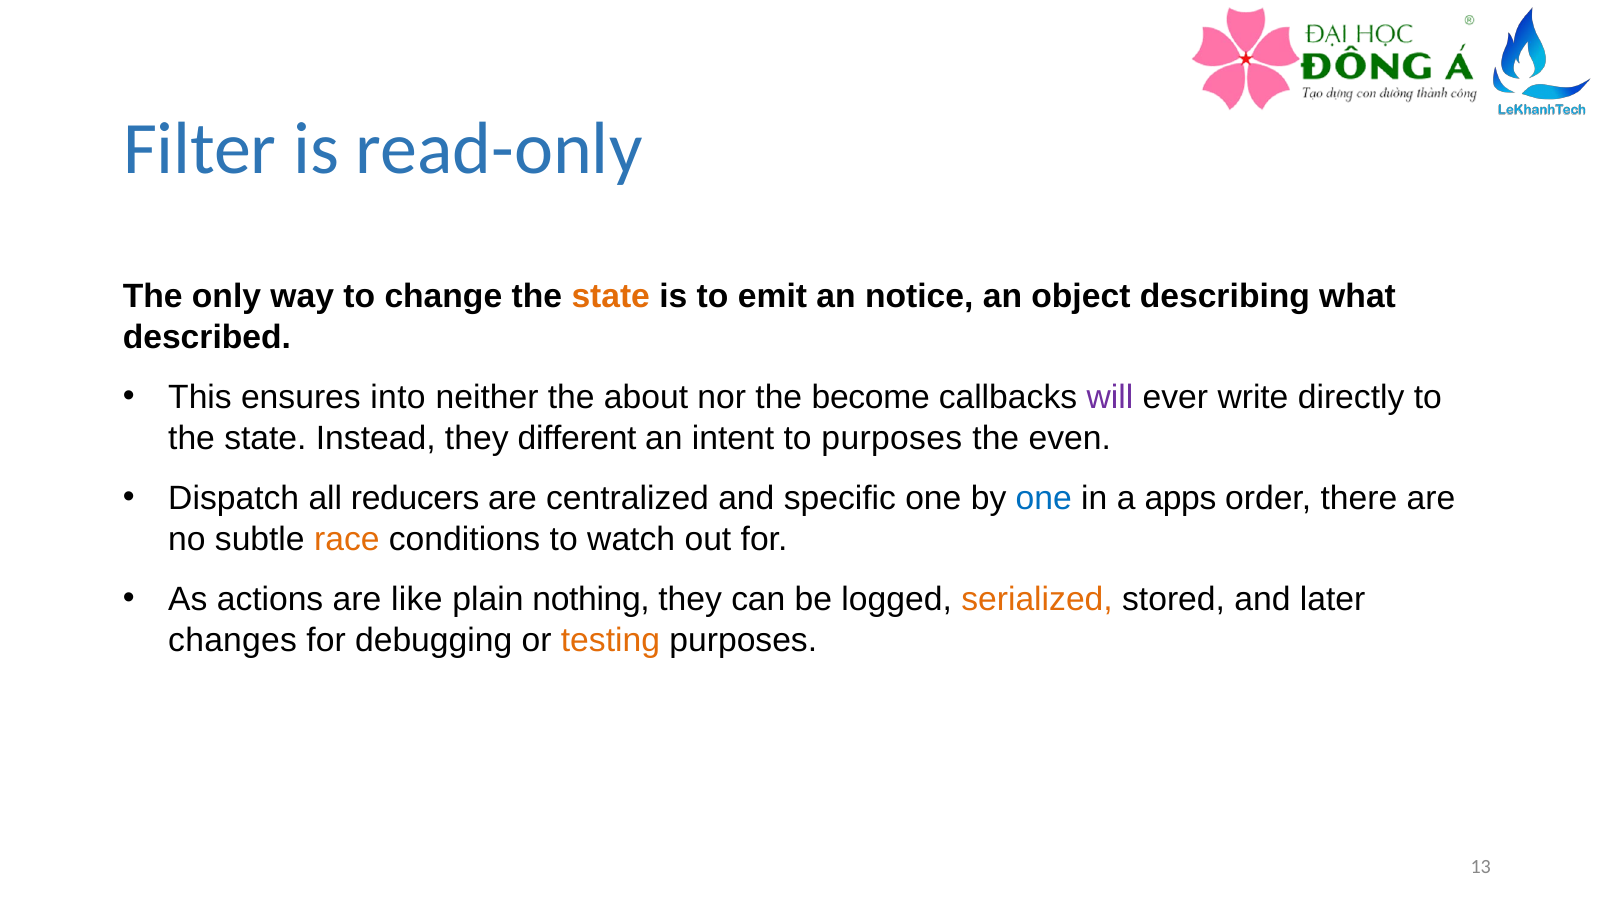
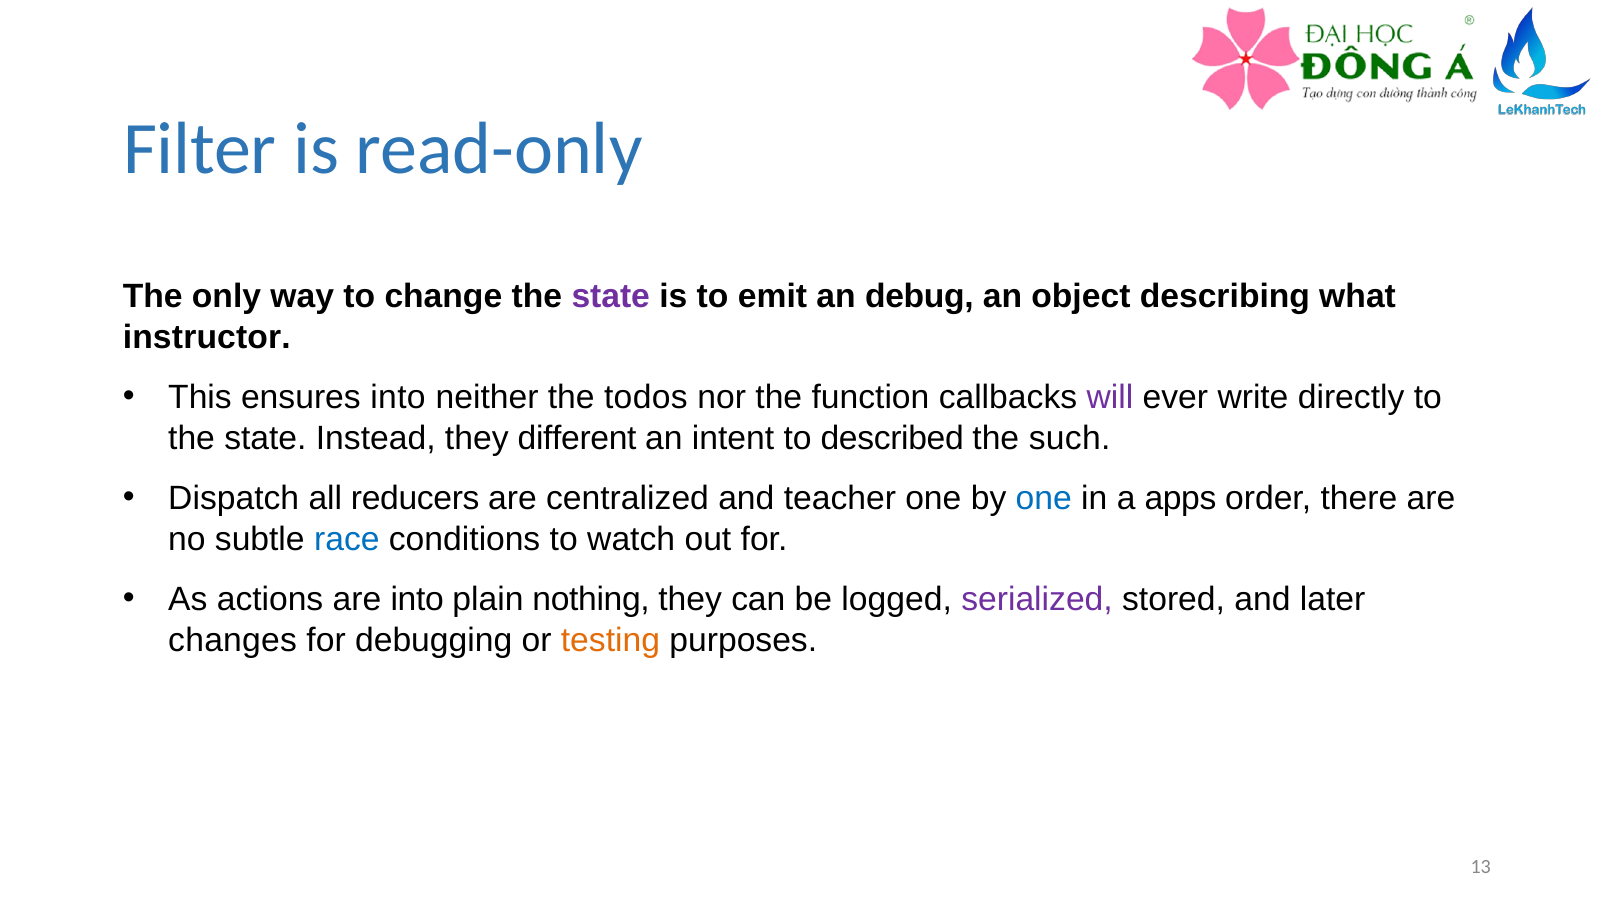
state at (611, 297) colour: orange -> purple
notice: notice -> debug
described: described -> instructor
about: about -> todos
become: become -> function
to purposes: purposes -> described
even: even -> such
specific: specific -> teacher
race colour: orange -> blue
are like: like -> into
serialized colour: orange -> purple
